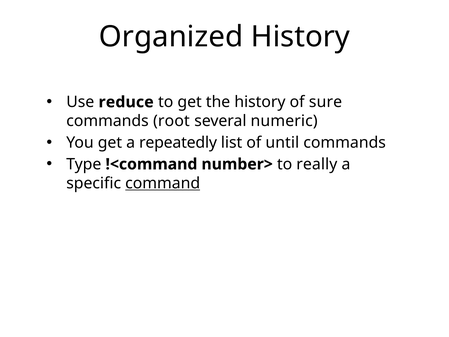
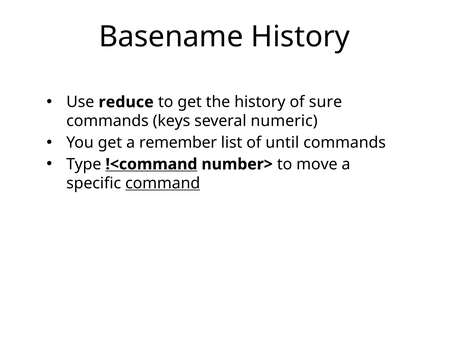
Organized: Organized -> Basename
root: root -> keys
repeatedly: repeatedly -> remember
!<command underline: none -> present
really: really -> move
